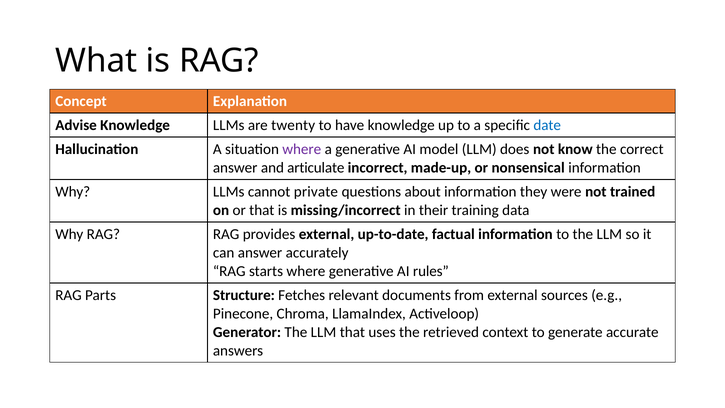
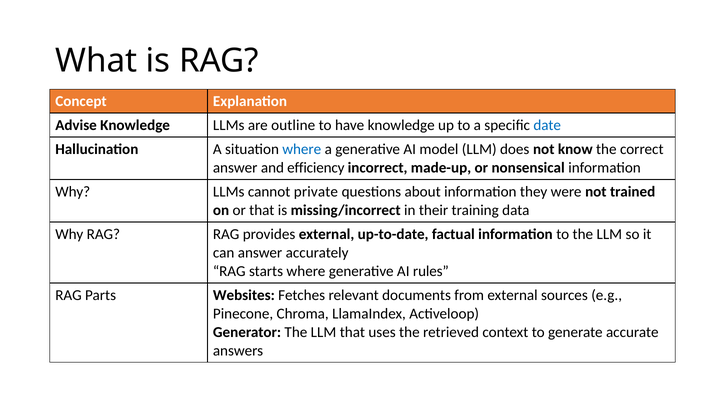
twenty: twenty -> outline
where at (302, 149) colour: purple -> blue
articulate: articulate -> efficiency
Structure: Structure -> Websites
